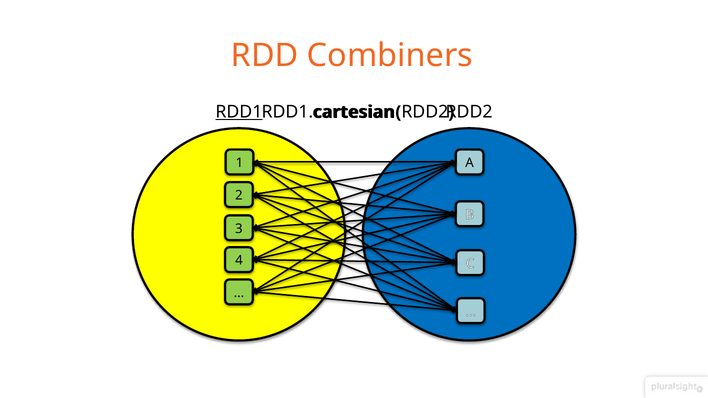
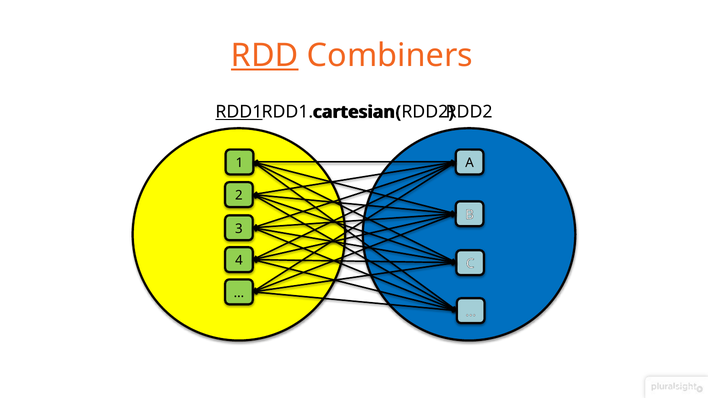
RDD underline: none -> present
